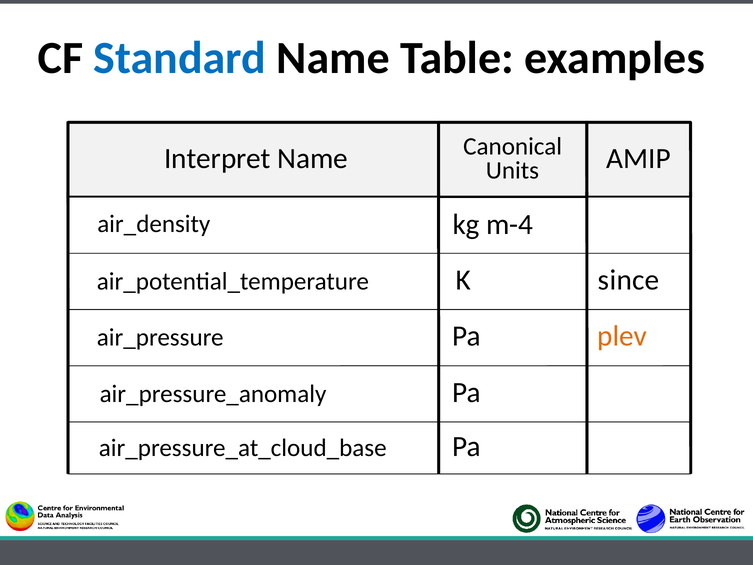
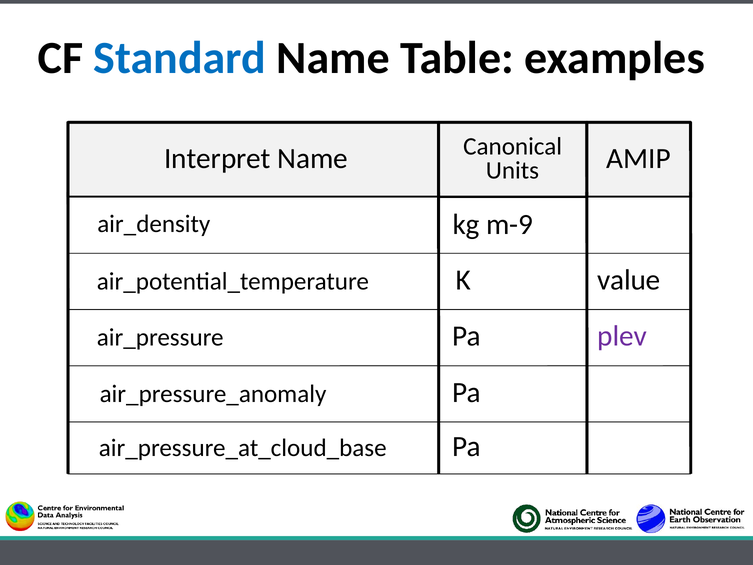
m-4: m-4 -> m-9
since: since -> value
plev colour: orange -> purple
